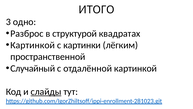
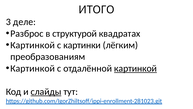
одно: одно -> деле
пространственной: пространственной -> преобразованиям
Случайный at (33, 68): Случайный -> Картинкой
картинкой at (136, 68) underline: none -> present
